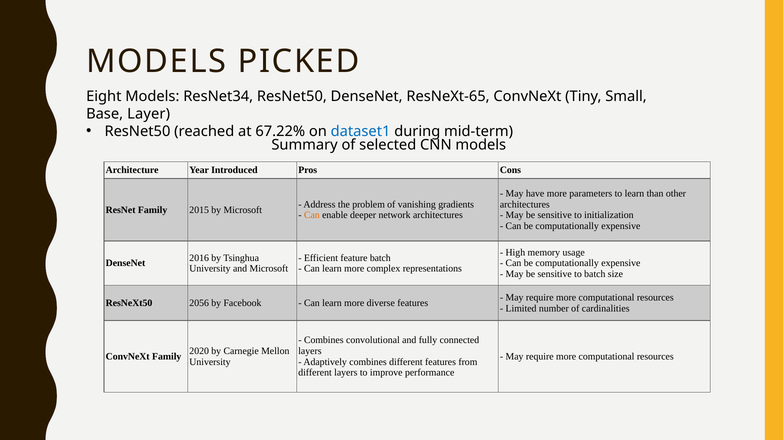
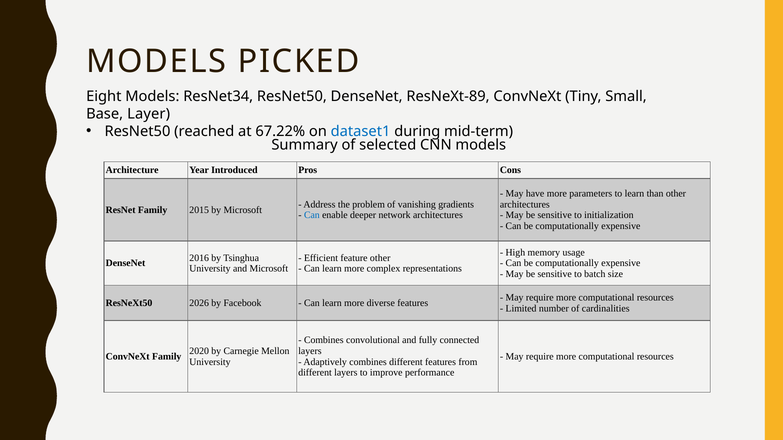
ResNeXt-65: ResNeXt-65 -> ResNeXt-89
Can at (312, 215) colour: orange -> blue
feature batch: batch -> other
2056: 2056 -> 2026
